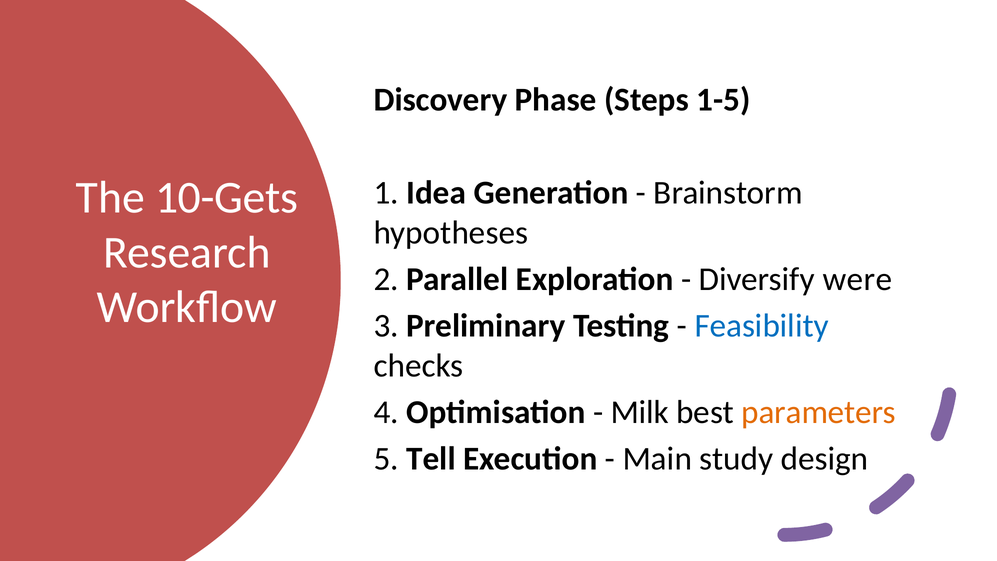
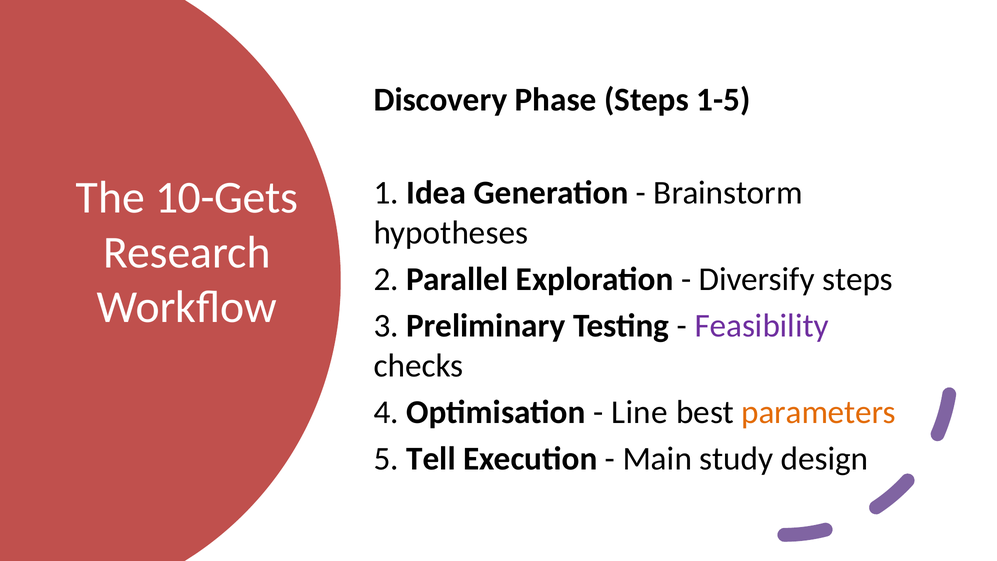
Diversify were: were -> steps
Feasibility colour: blue -> purple
Milk: Milk -> Line
